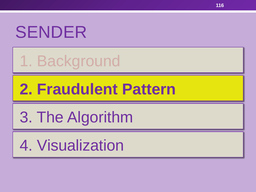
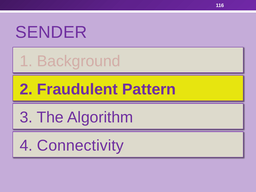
Visualization: Visualization -> Connectivity
